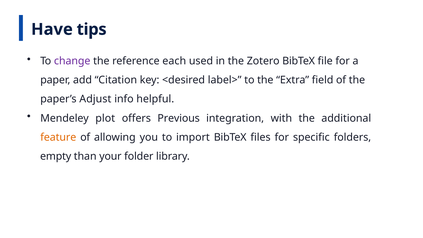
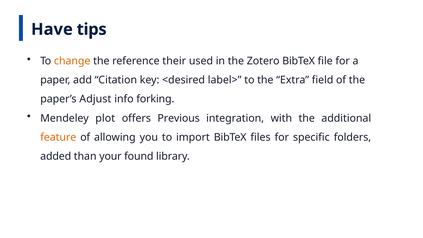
change colour: purple -> orange
each: each -> their
helpful: helpful -> forking
empty: empty -> added
folder: folder -> found
